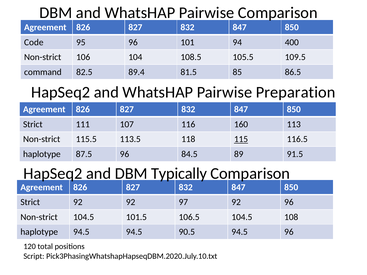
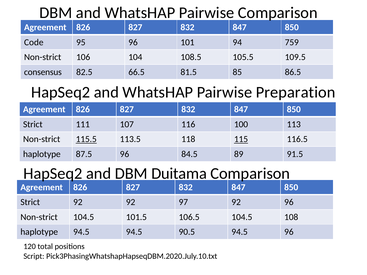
400: 400 -> 759
command: command -> consensus
89.4: 89.4 -> 66.5
160: 160 -> 100
115.5 underline: none -> present
Typically: Typically -> Duitama
